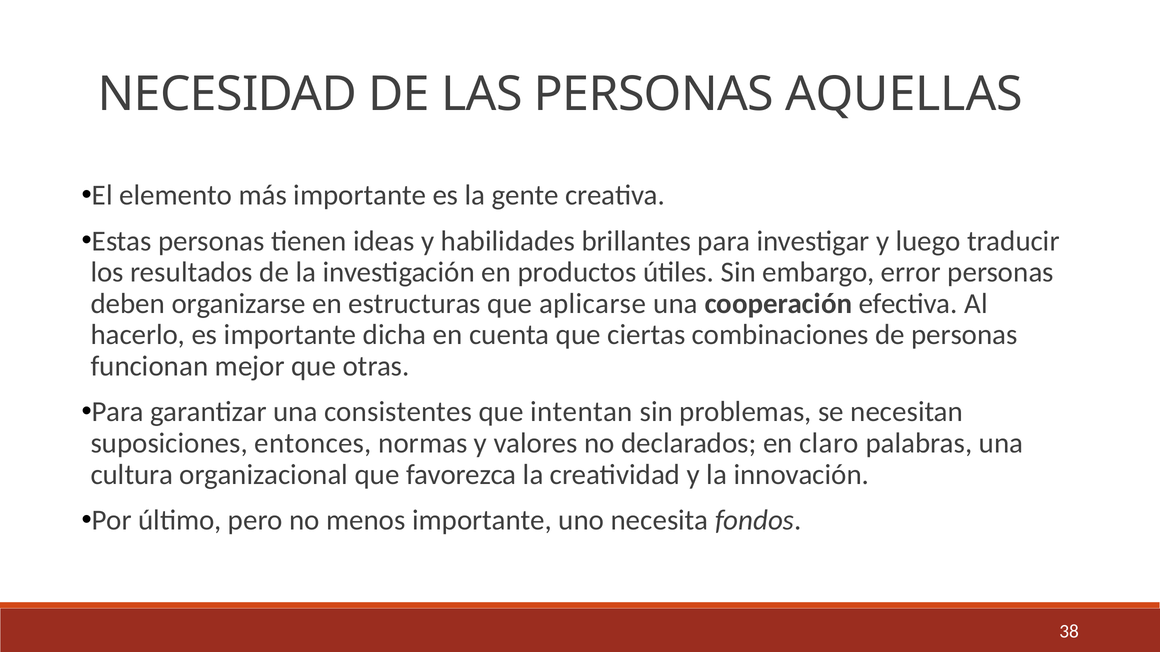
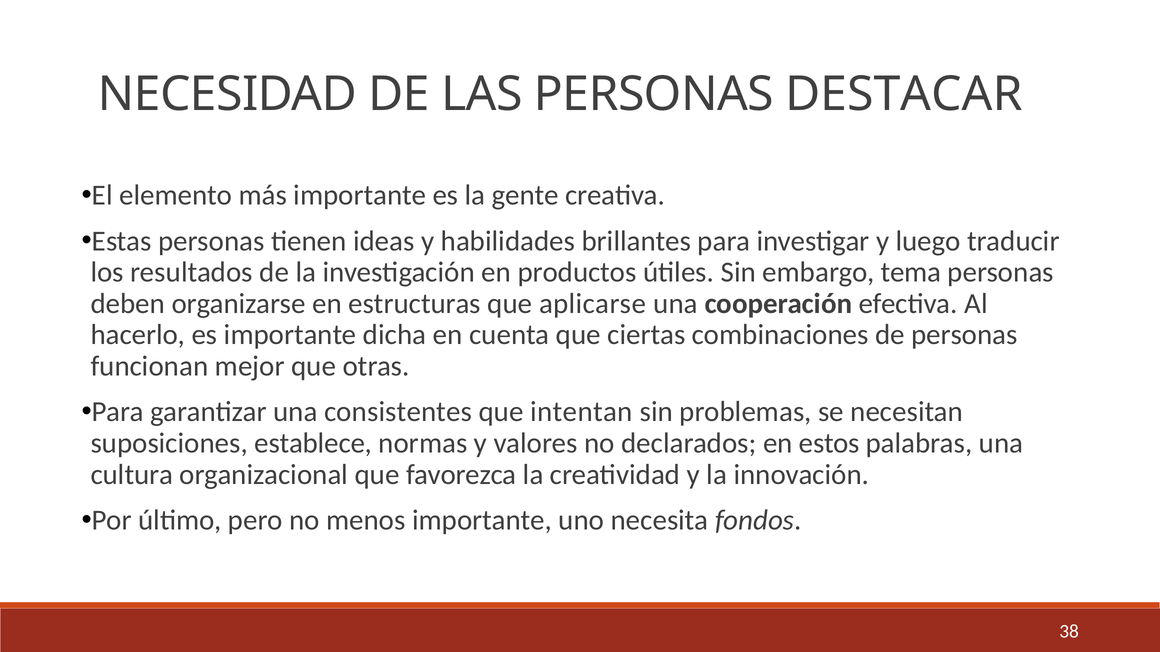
AQUELLAS: AQUELLAS -> DESTACAR
error: error -> tema
entonces: entonces -> establece
claro: claro -> estos
